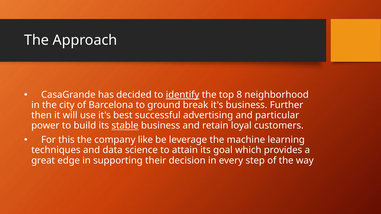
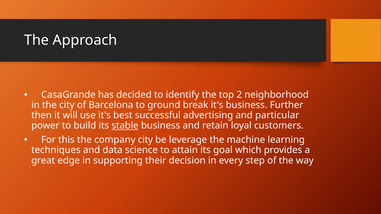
identify underline: present -> none
8: 8 -> 2
company like: like -> city
